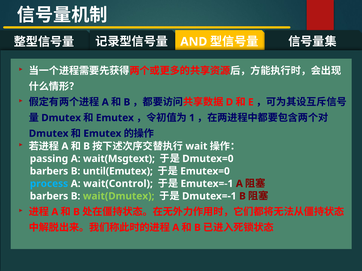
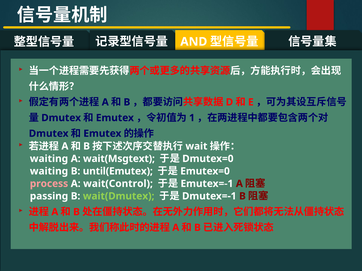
passing at (49, 159): passing -> waiting
barbers at (49, 171): barbers -> waiting
process colour: light blue -> pink
barbers at (49, 196): barbers -> passing
